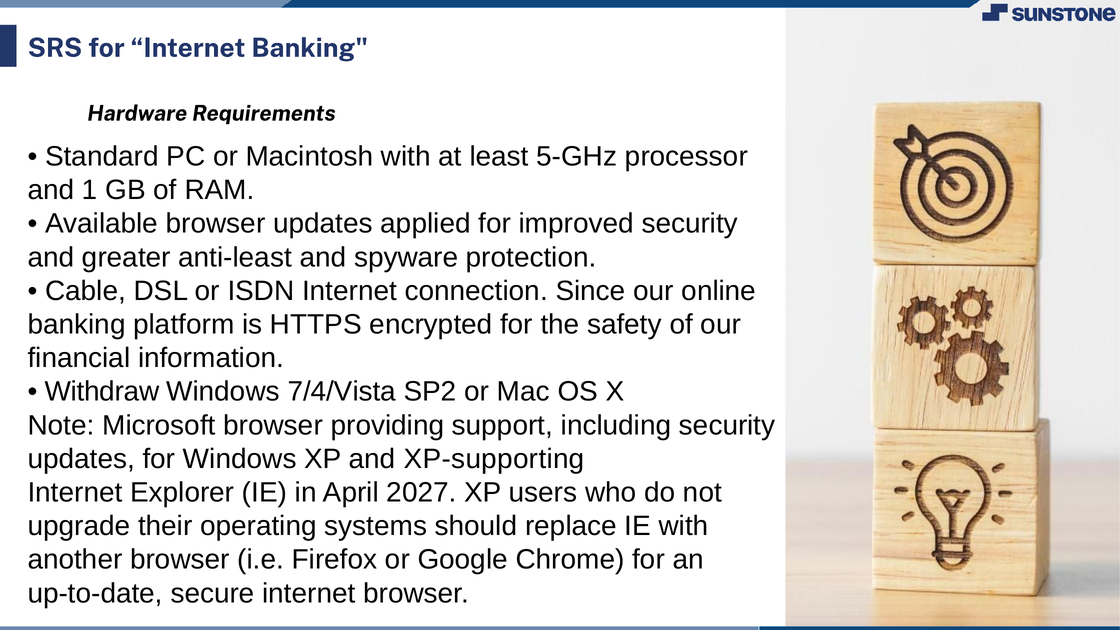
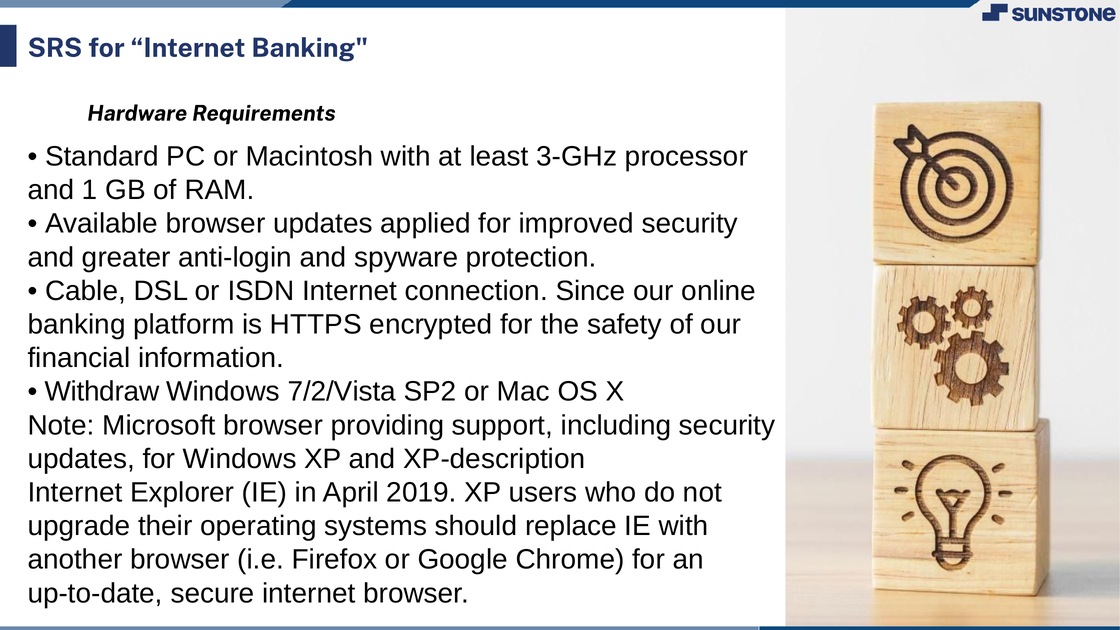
5-GHz: 5-GHz -> 3-GHz
anti-least: anti-least -> anti-login
7/4/Vista: 7/4/Vista -> 7/2/Vista
XP-supporting: XP-supporting -> XP-description
2027: 2027 -> 2019
